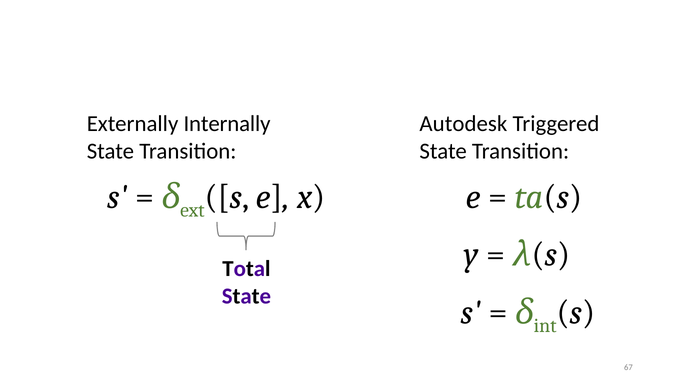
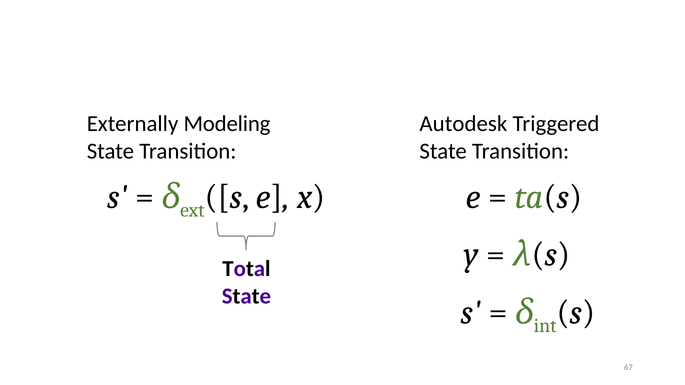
Internally: Internally -> Modeling
